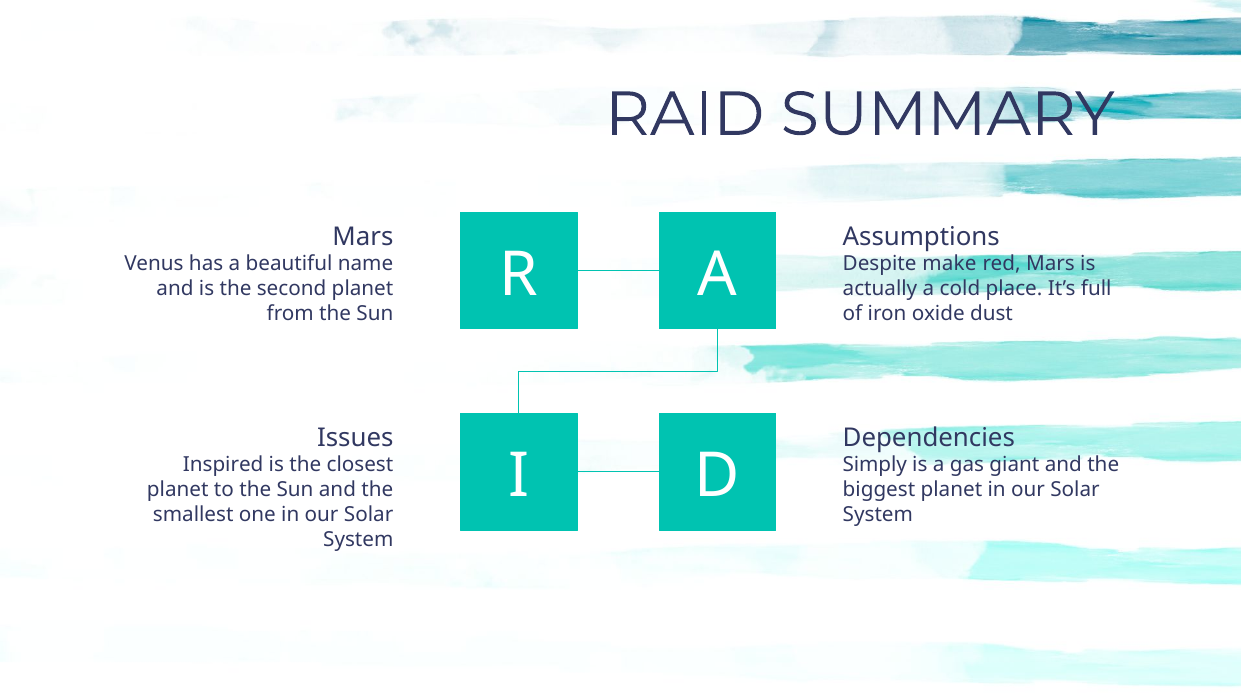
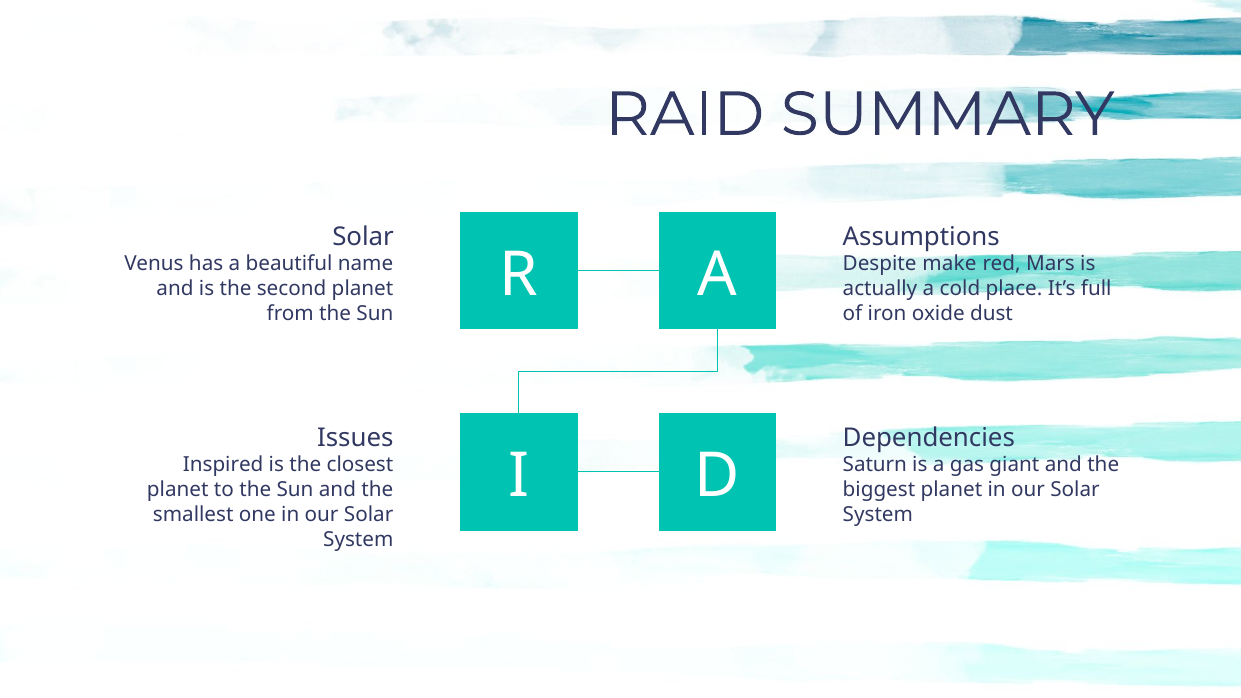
Mars at (363, 237): Mars -> Solar
Simply: Simply -> Saturn
